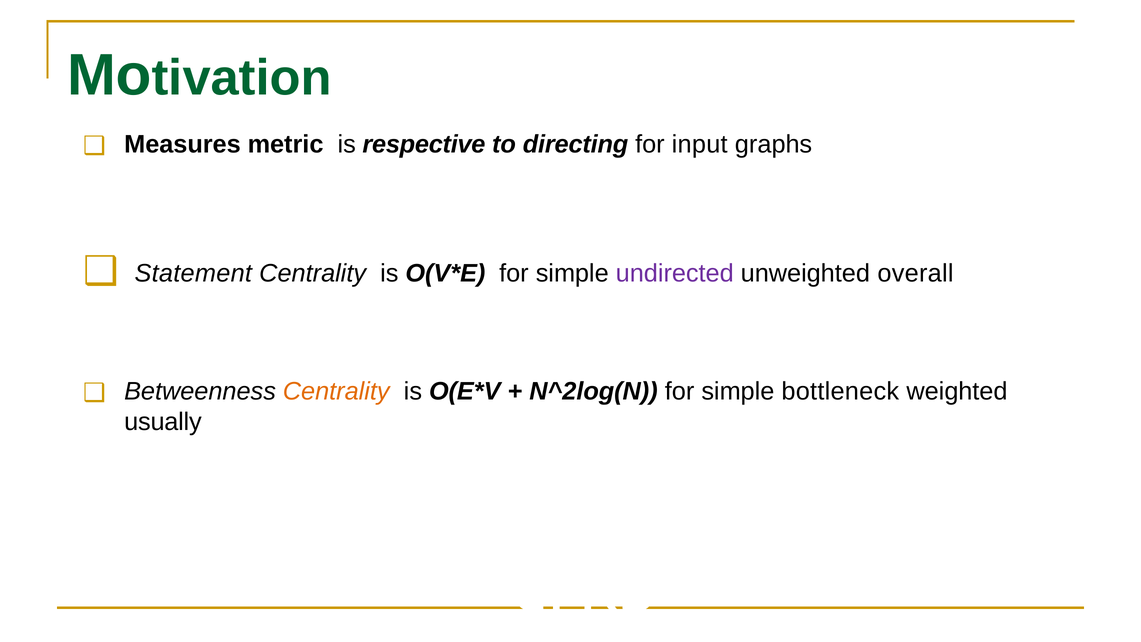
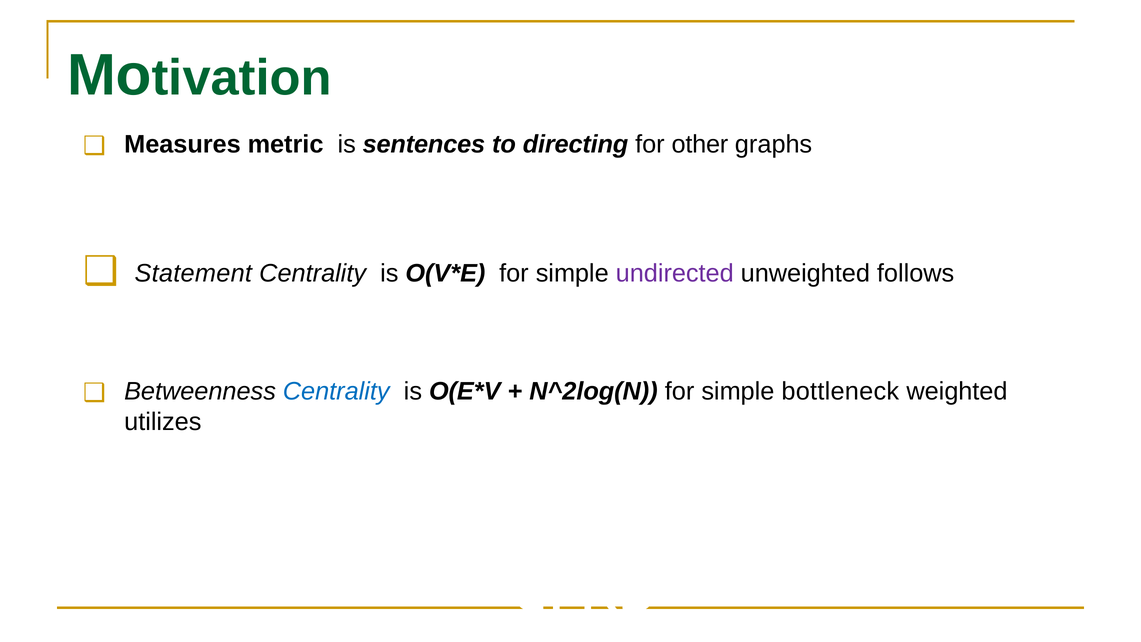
respective: respective -> sentences
input: input -> other
overall: overall -> follows
Centrality at (336, 391) colour: orange -> blue
usually: usually -> utilizes
